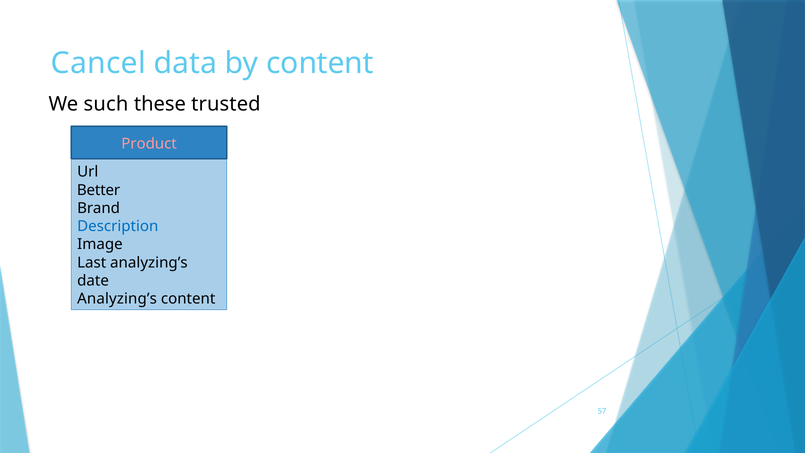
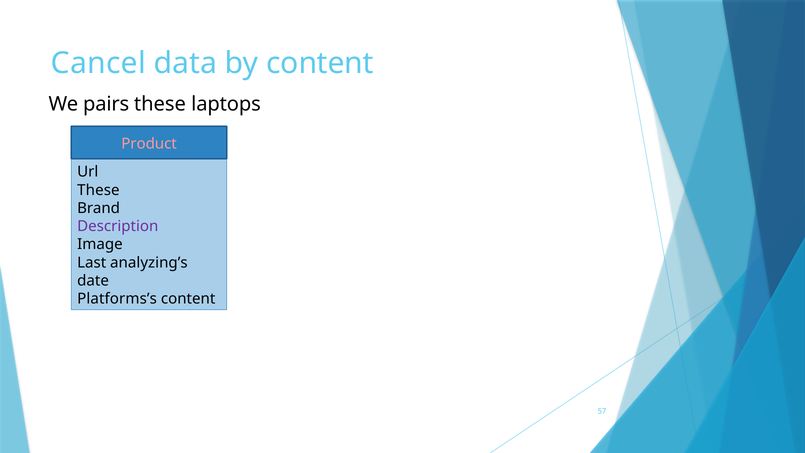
such: such -> pairs
trusted: trusted -> laptops
Better at (99, 190): Better -> These
Description colour: blue -> purple
Analyzing’s at (117, 299): Analyzing’s -> Platforms’s
